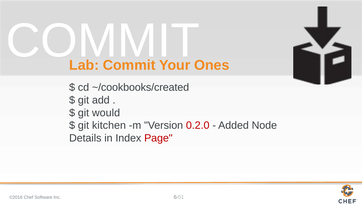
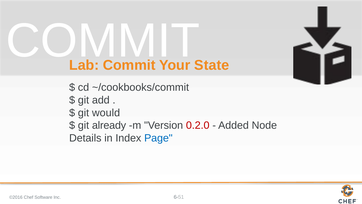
Ones: Ones -> State
~/cookbooks/created: ~/cookbooks/created -> ~/cookbooks/commit
kitchen: kitchen -> already
Page colour: red -> blue
